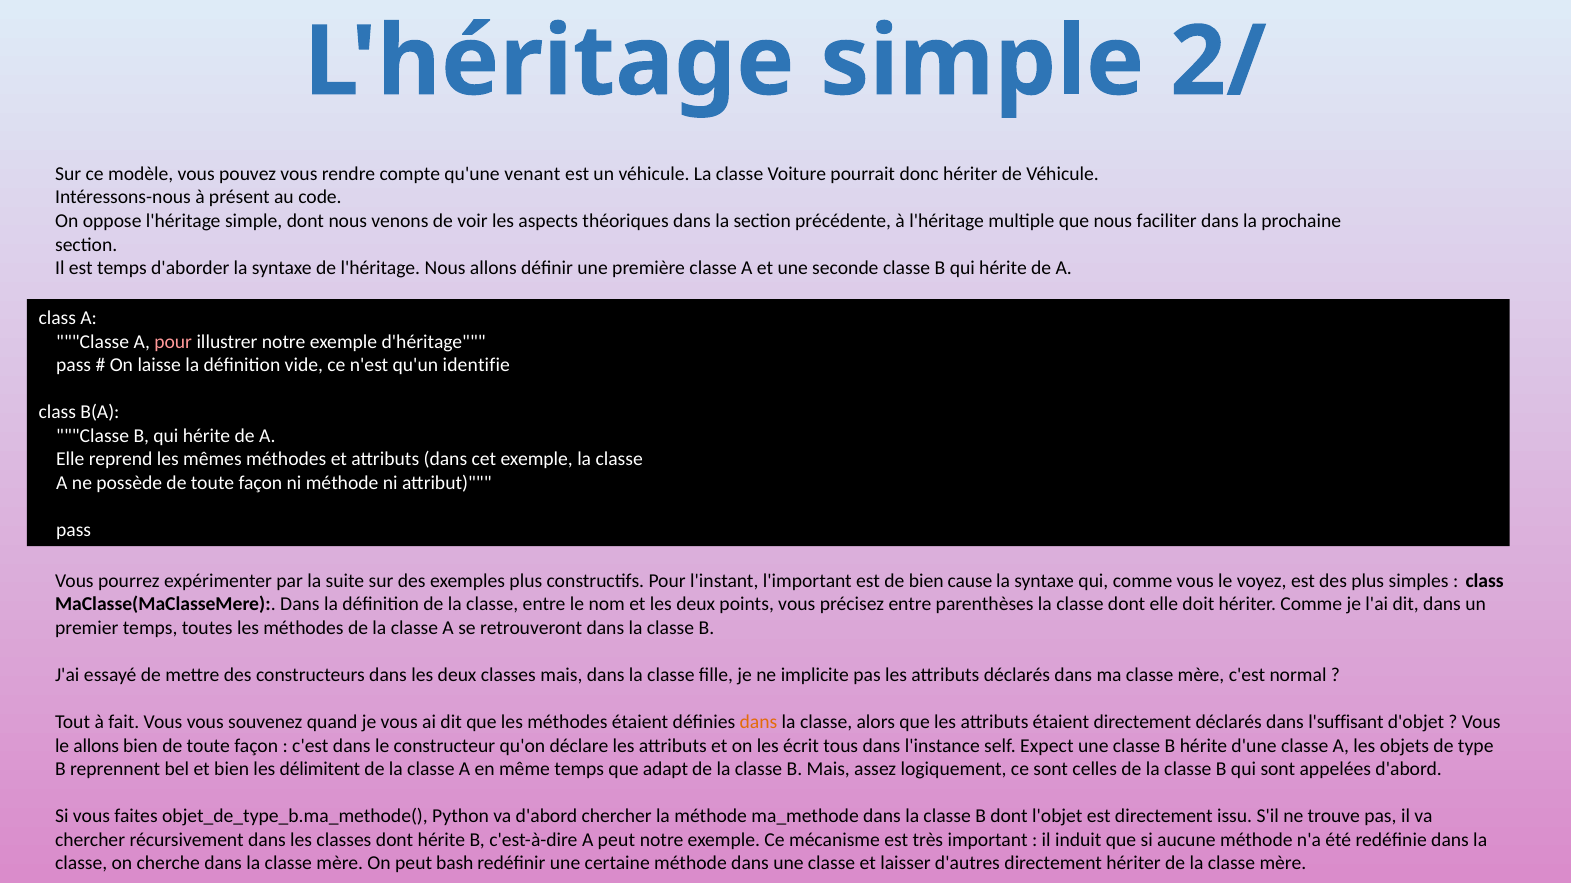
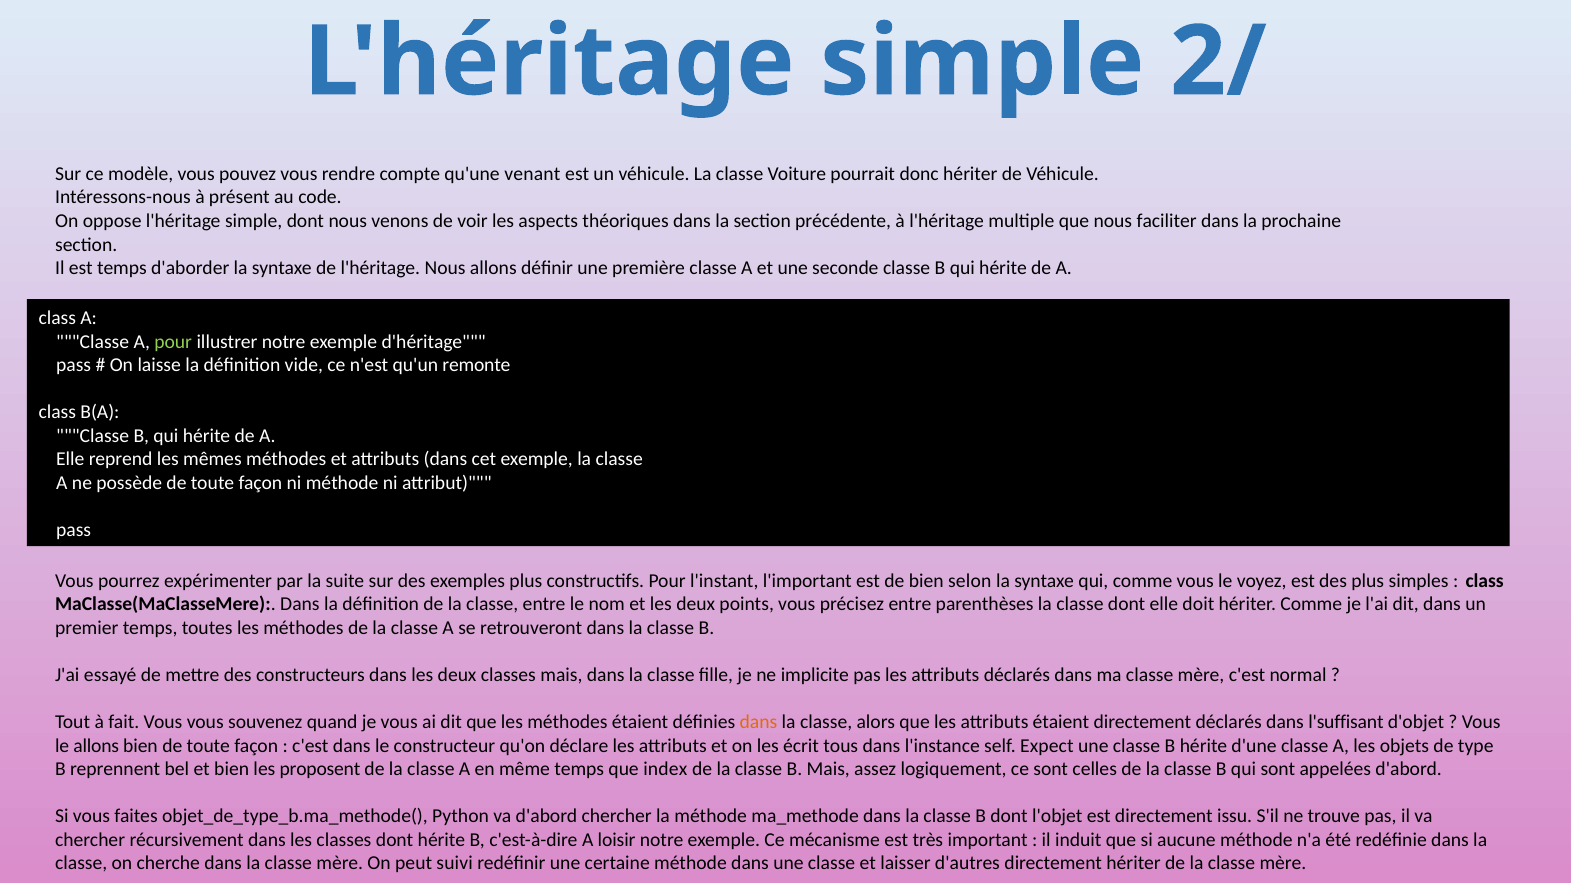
pour at (173, 342) colour: pink -> light green
identifie: identifie -> remonte
cause: cause -> selon
délimitent: délimitent -> proposent
adapt: adapt -> index
A peut: peut -> loisir
bash: bash -> suivi
